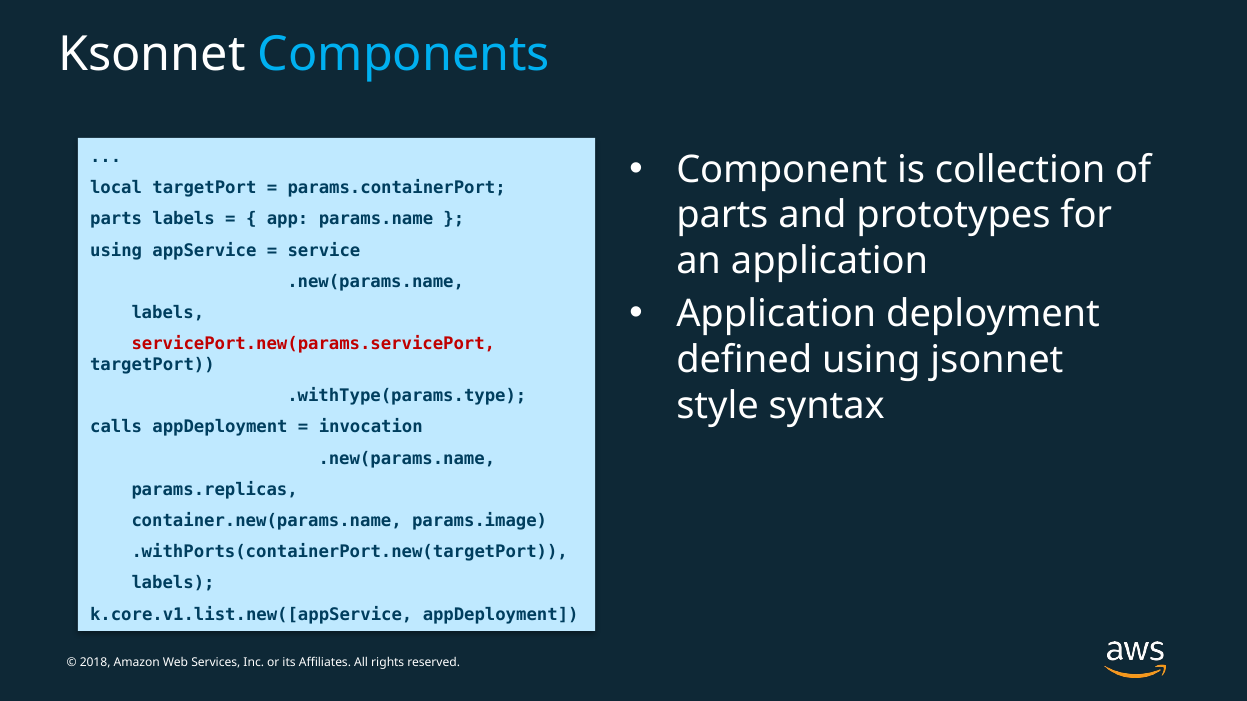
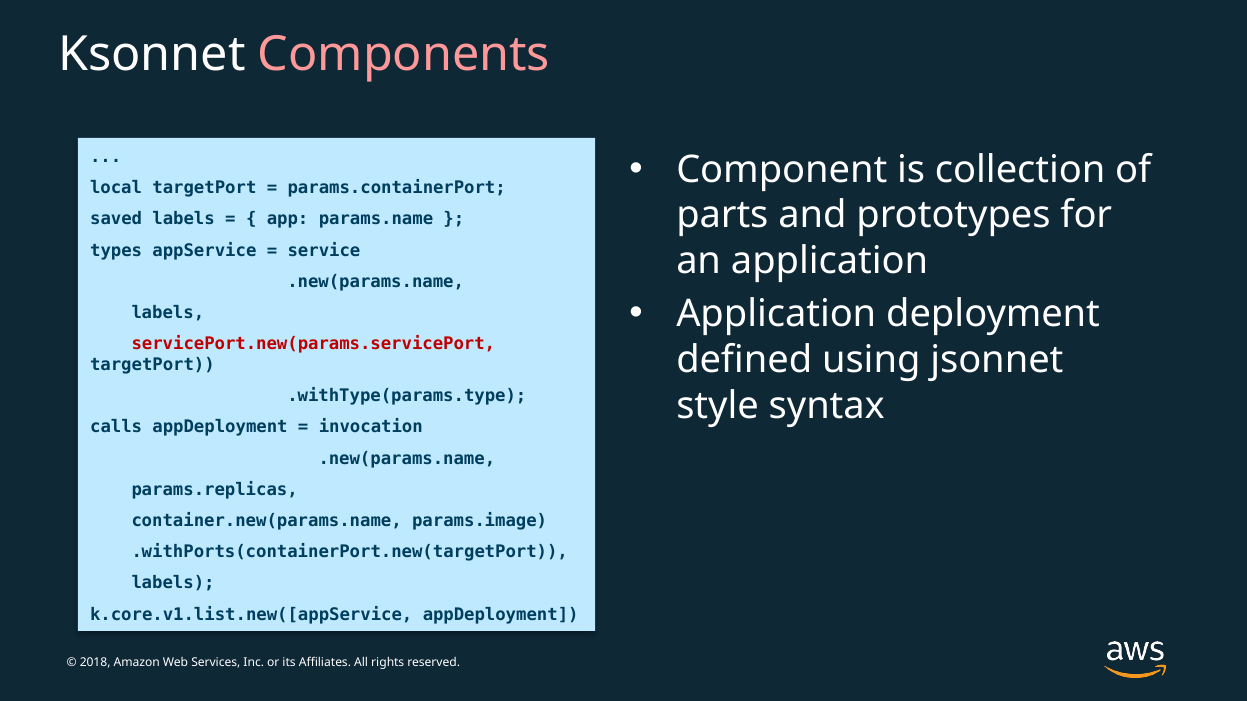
Components colour: light blue -> pink
parts at (116, 219): parts -> saved
using at (116, 251): using -> types
